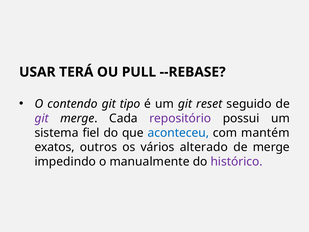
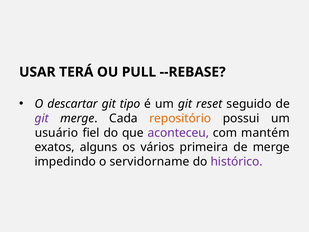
contendo: contendo -> descartar
repositório colour: purple -> orange
sistema: sistema -> usuário
aconteceu colour: blue -> purple
outros: outros -> alguns
alterado: alterado -> primeira
manualmente: manualmente -> servidorname
